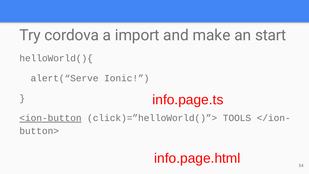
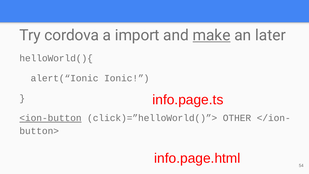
make underline: none -> present
start: start -> later
alert(“Serve: alert(“Serve -> alert(“Ionic
TOOLS: TOOLS -> OTHER
